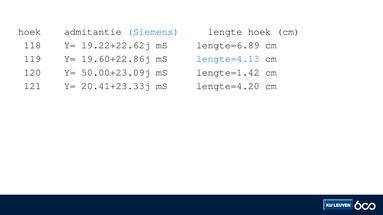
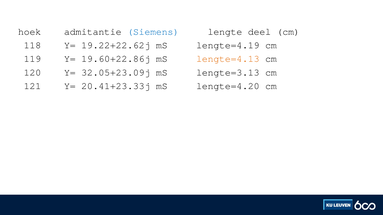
lengte hoek: hoek -> deel
lengte=6.89: lengte=6.89 -> lengte=4.19
lengte=4.13 colour: blue -> orange
50.00+23.09j: 50.00+23.09j -> 32.05+23.09j
lengte=1.42: lengte=1.42 -> lengte=3.13
